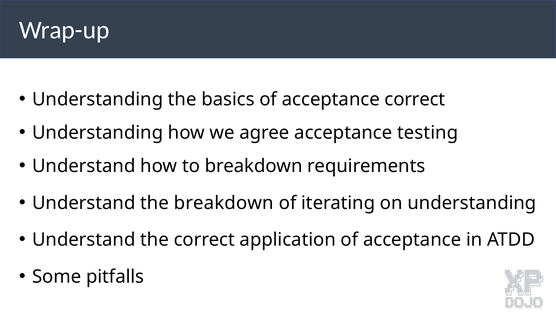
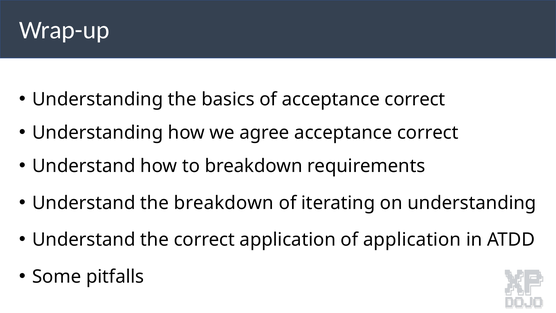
agree acceptance testing: testing -> correct
application of acceptance: acceptance -> application
